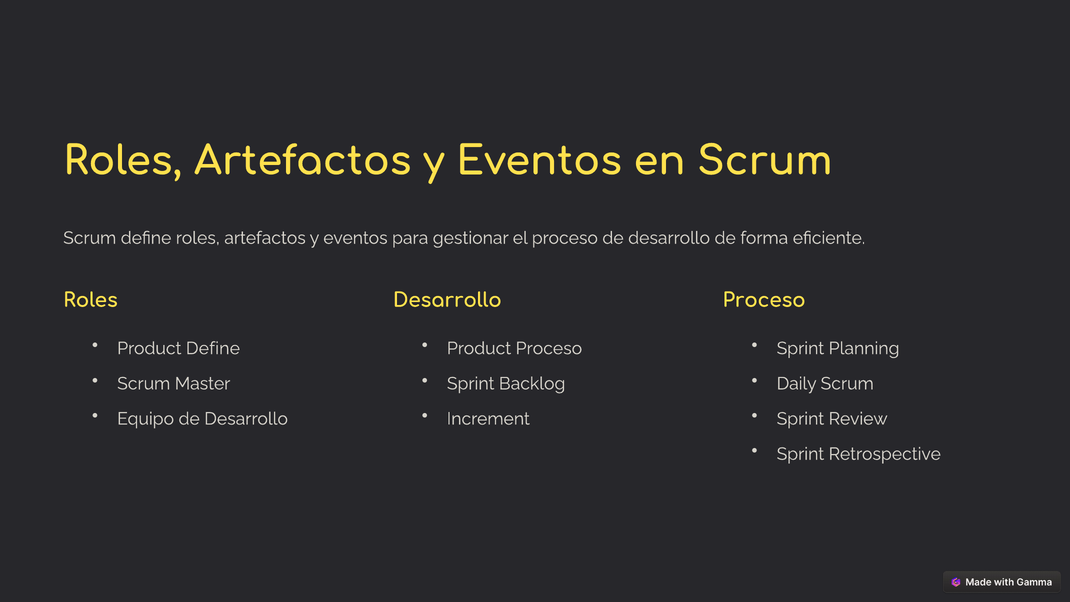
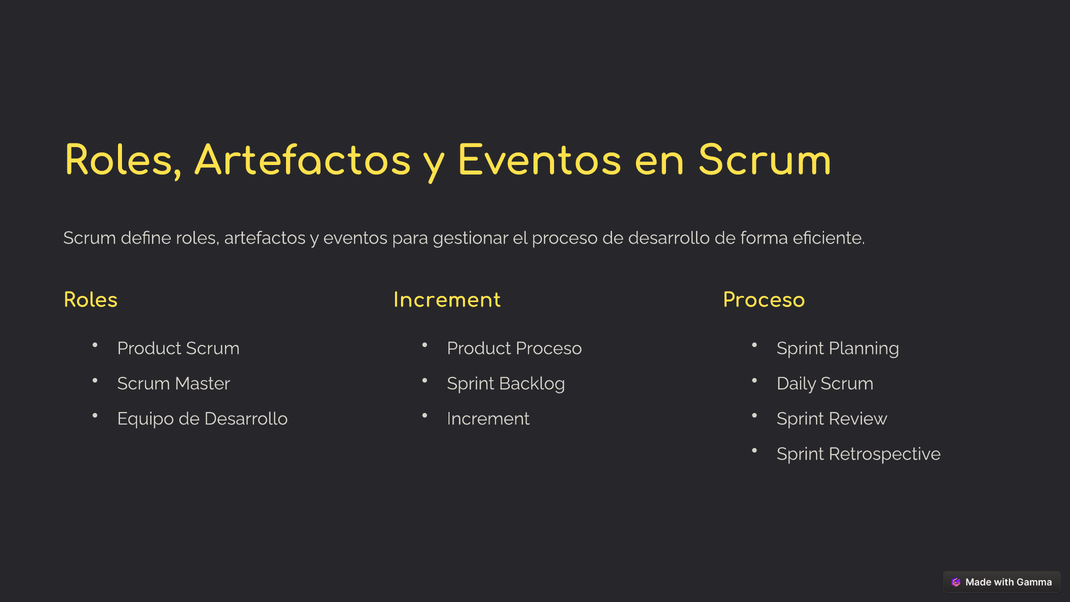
Desarrollo at (447, 300): Desarrollo -> Increment
Product Define: Define -> Scrum
